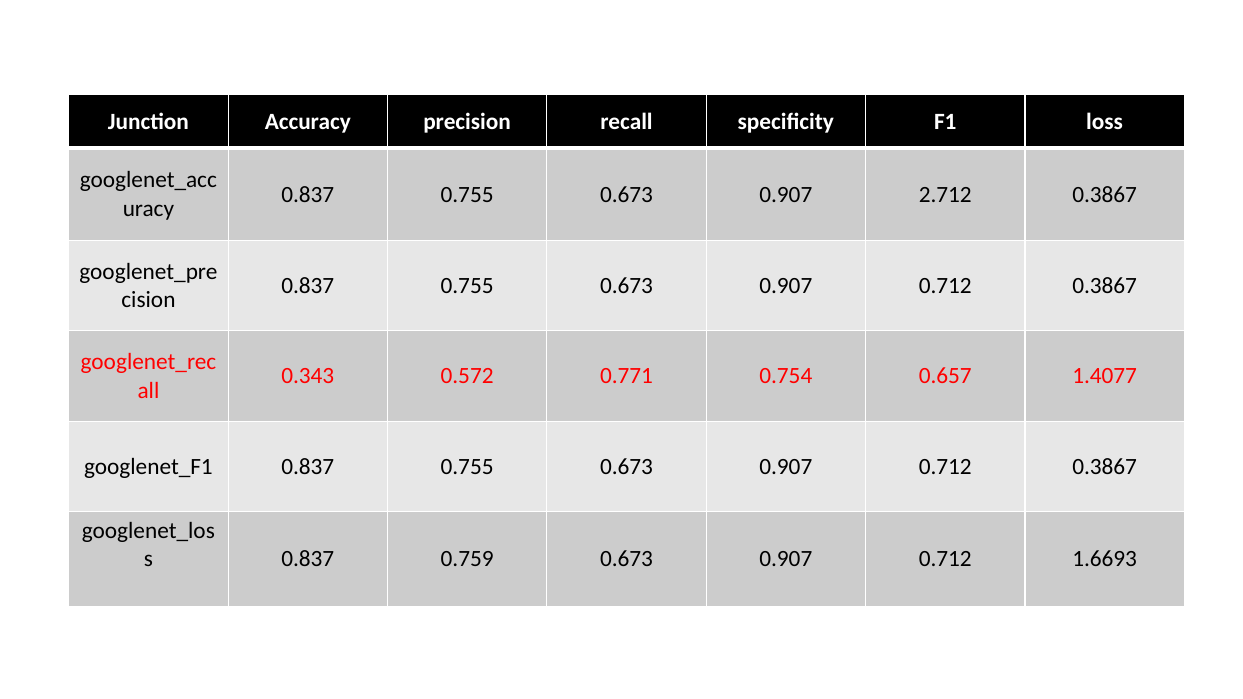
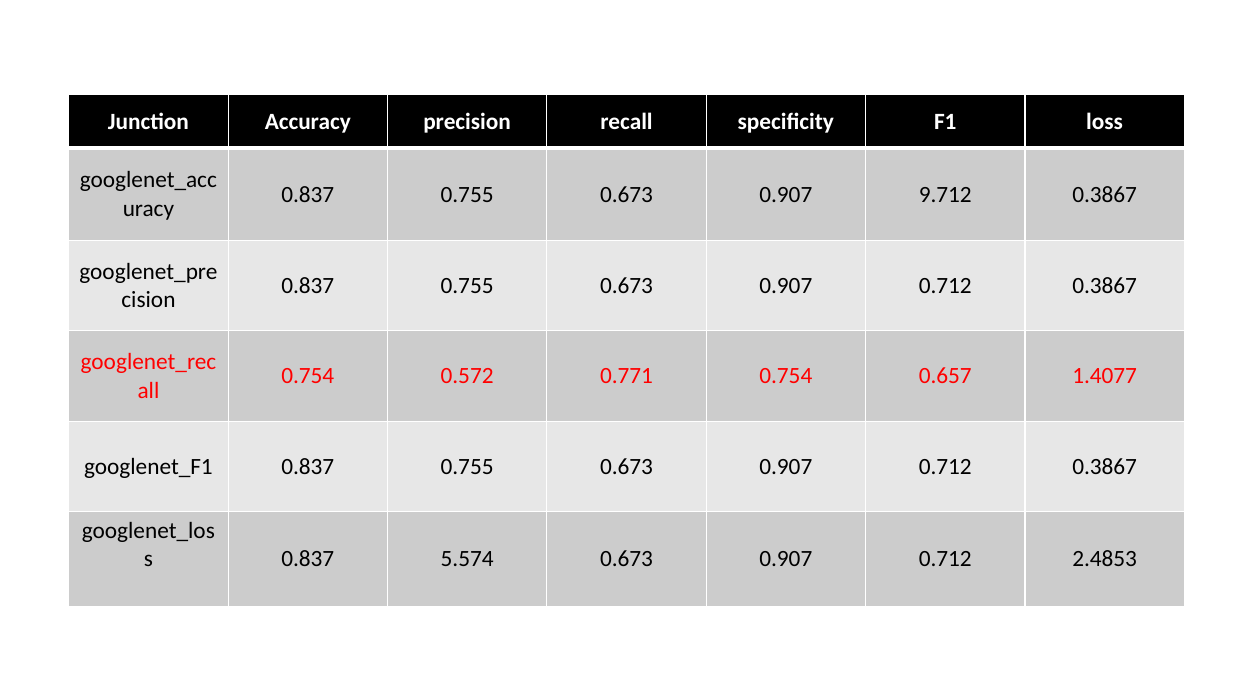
2.712: 2.712 -> 9.712
0.343 at (308, 376): 0.343 -> 0.754
0.759: 0.759 -> 5.574
1.6693: 1.6693 -> 2.4853
